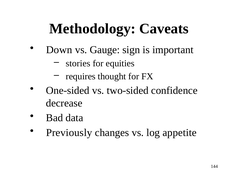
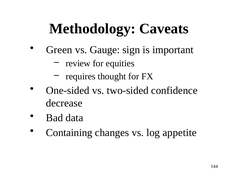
Down: Down -> Green
stories: stories -> review
Previously: Previously -> Containing
